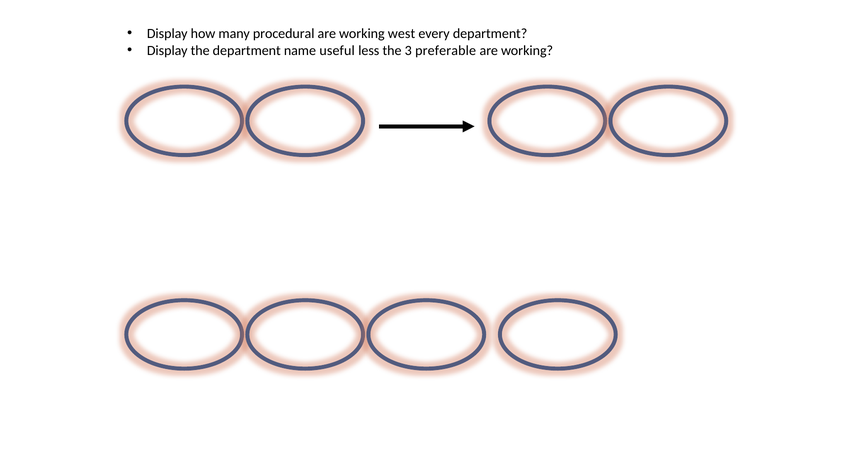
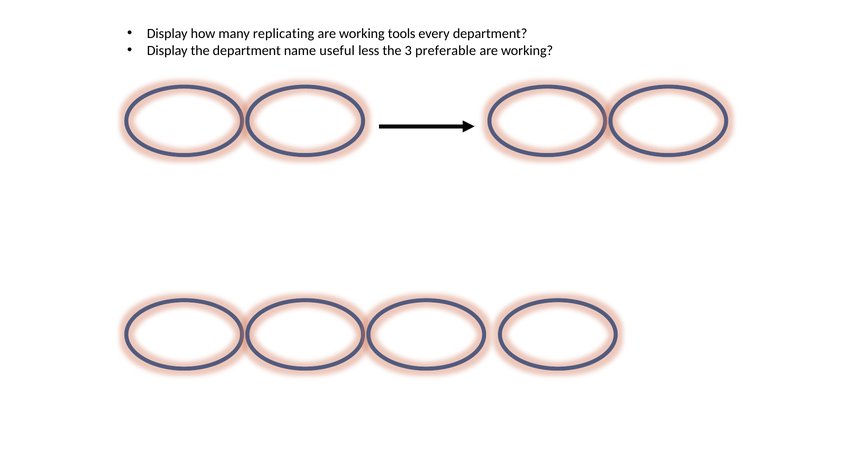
procedural: procedural -> replicating
west: west -> tools
